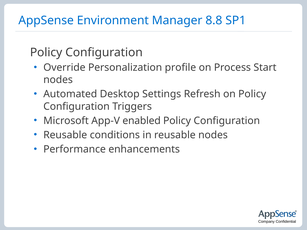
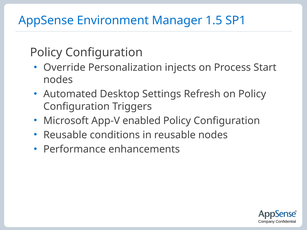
8.8: 8.8 -> 1.5
profile: profile -> injects
